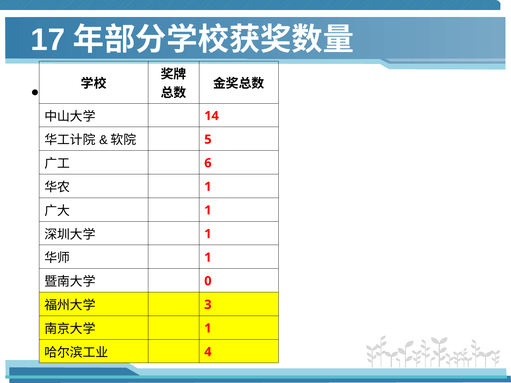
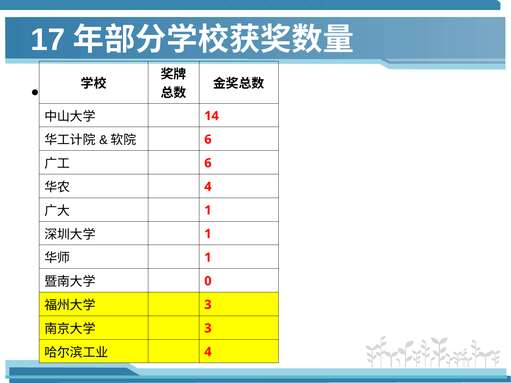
5 at (208, 140): 5 -> 6
1 at (208, 187): 1 -> 4
1 at (208, 328): 1 -> 3
